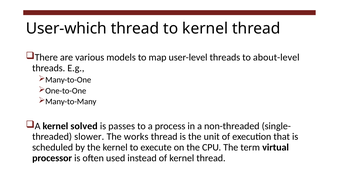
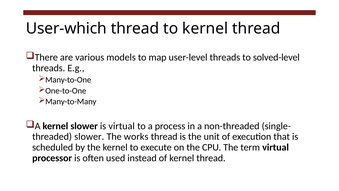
about-level: about-level -> solved-level
kernel solved: solved -> slower
is passes: passes -> virtual
